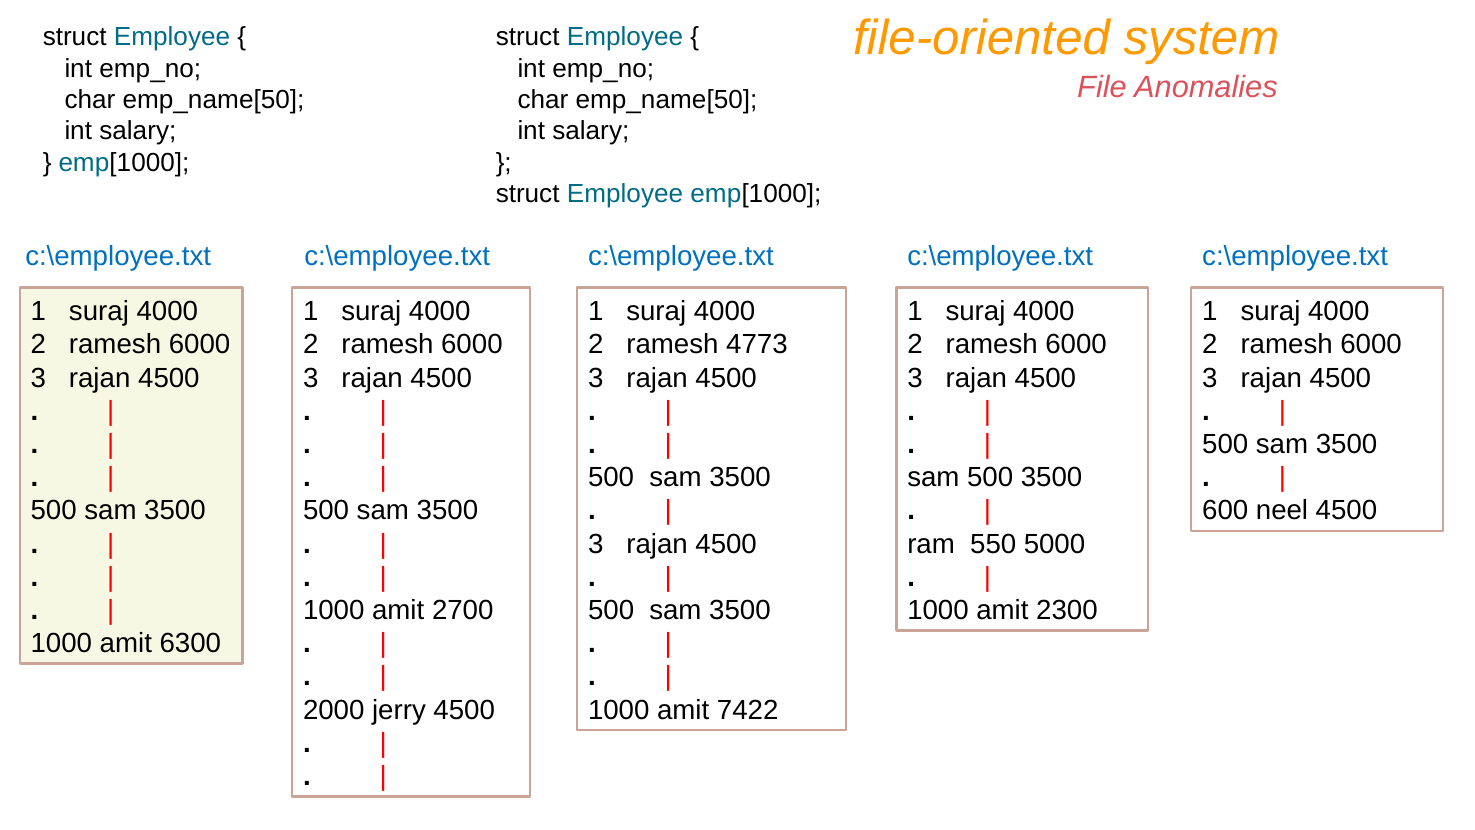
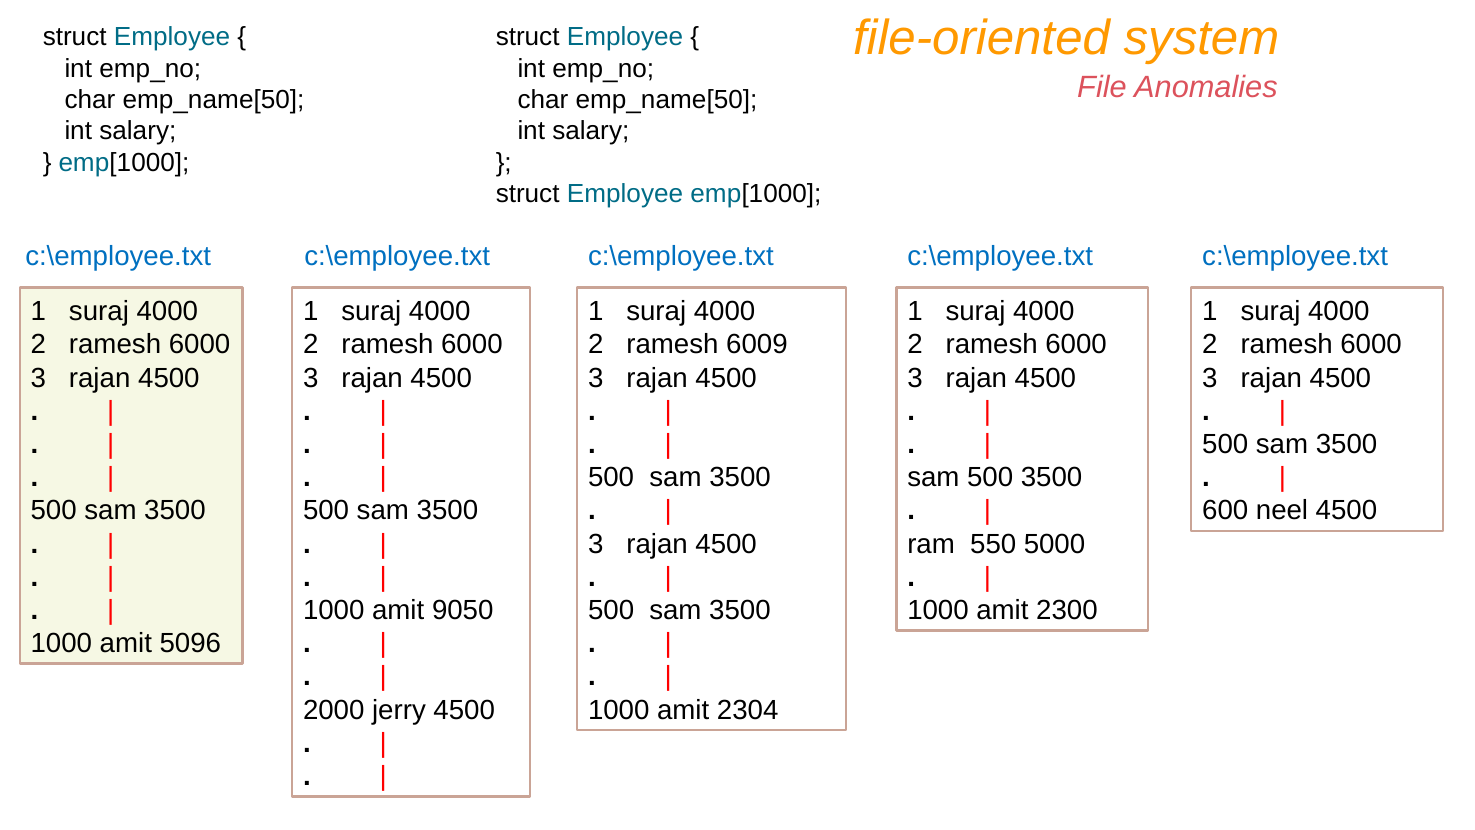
4773: 4773 -> 6009
2700: 2700 -> 9050
6300: 6300 -> 5096
7422: 7422 -> 2304
